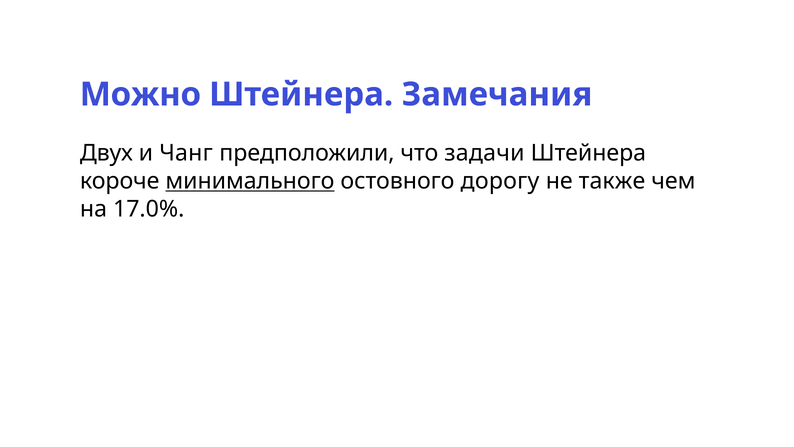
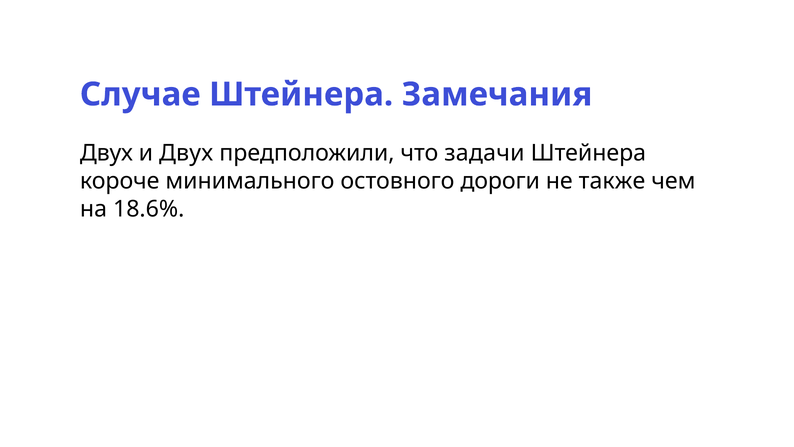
Можно: Можно -> Случае
и Чанг: Чанг -> Двух
минимального underline: present -> none
дорогу: дорогу -> дороги
17.0%: 17.0% -> 18.6%
